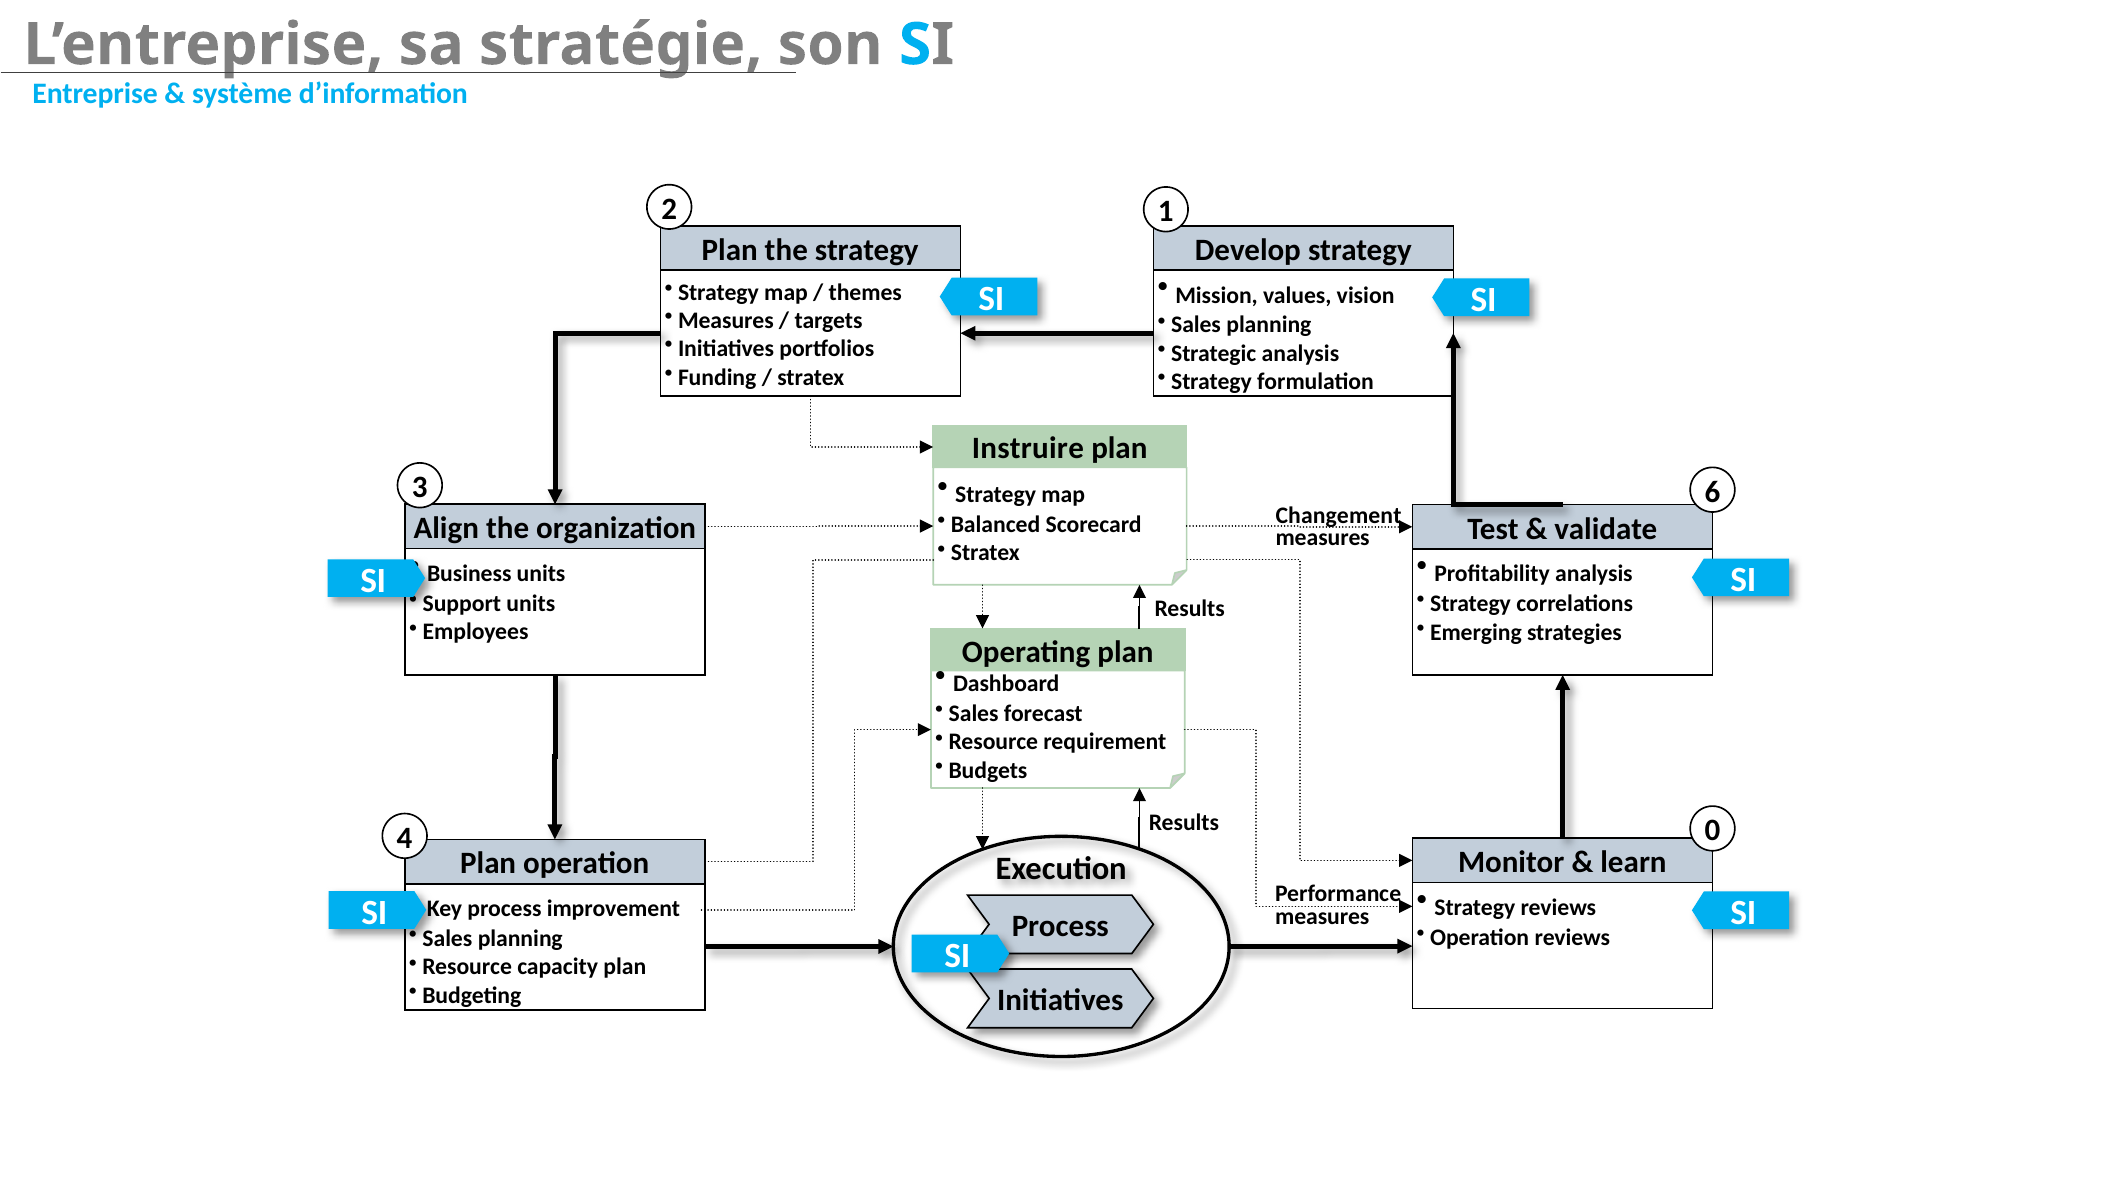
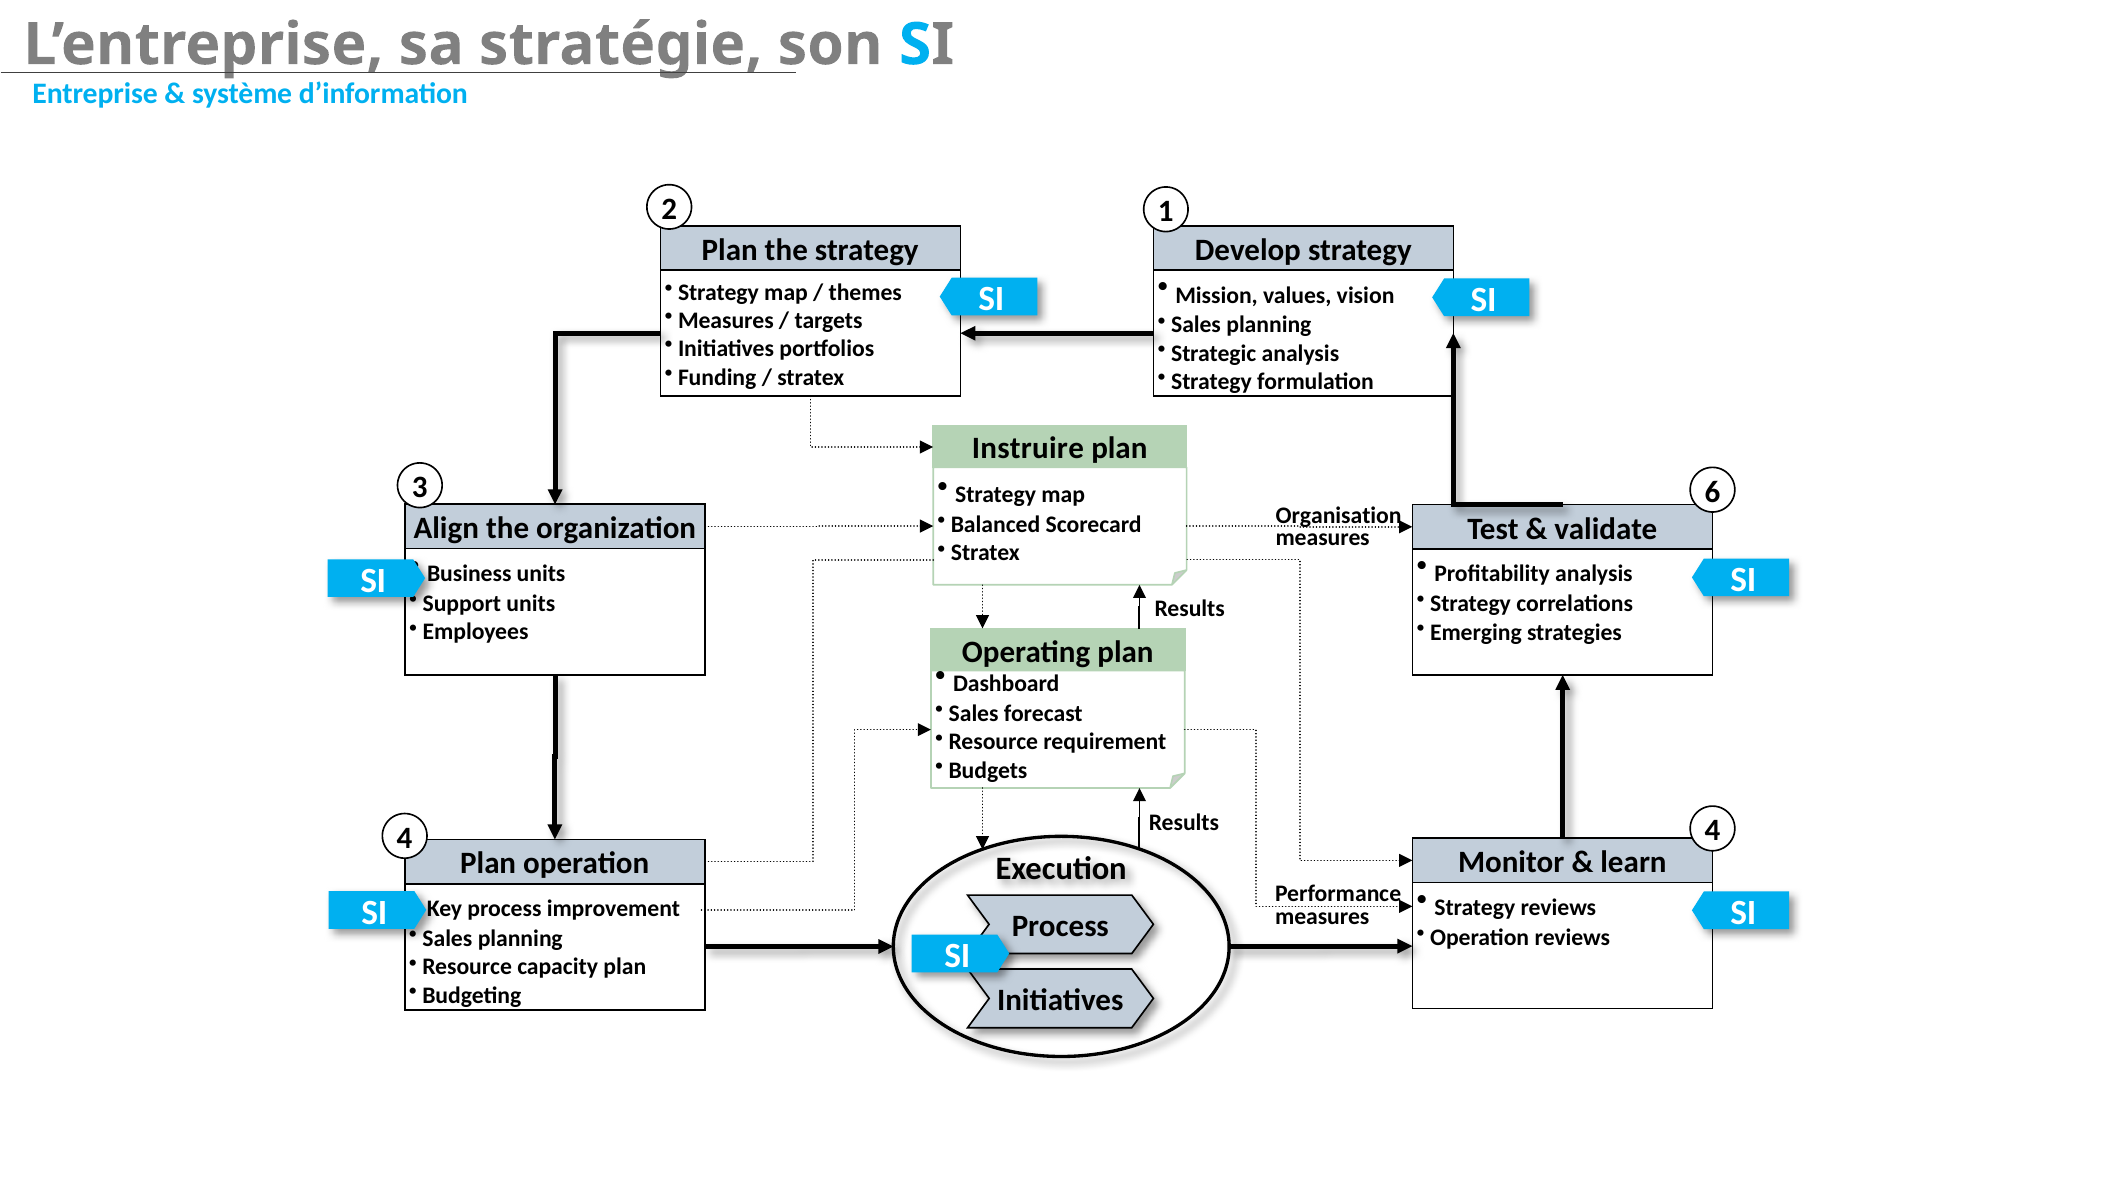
Changement: Changement -> Organisation
4 0: 0 -> 4
